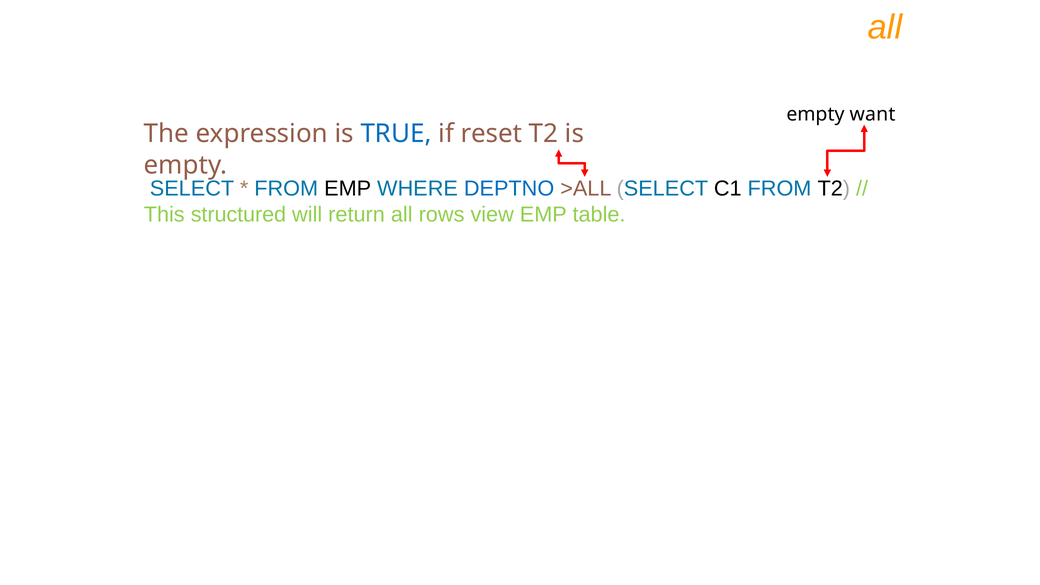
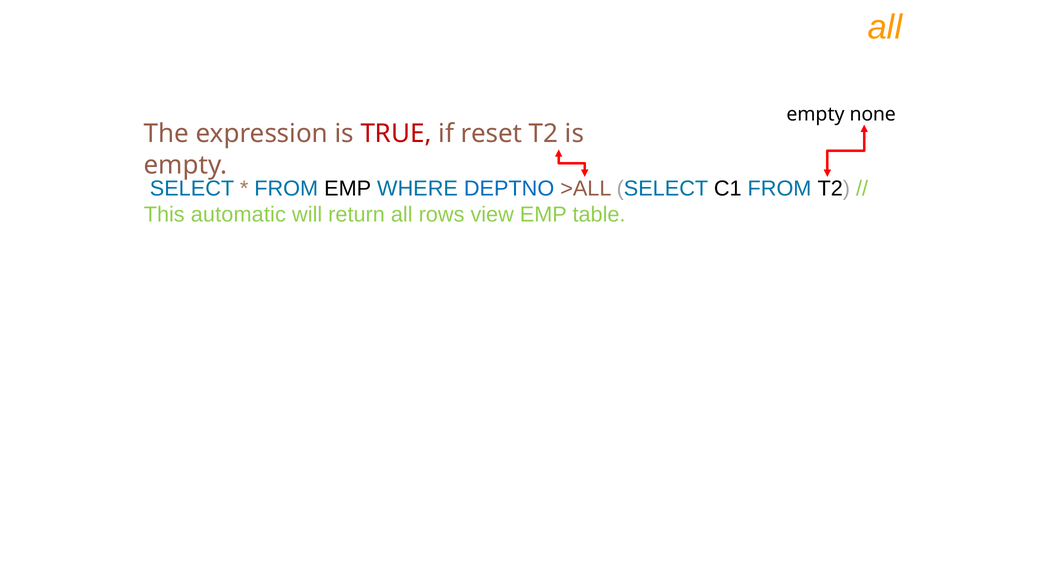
want: want -> none
TRUE colour: blue -> red
structured: structured -> automatic
